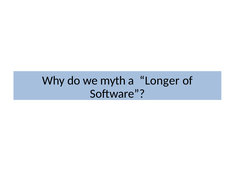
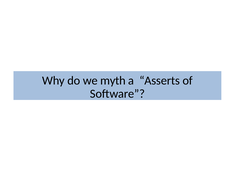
Longer: Longer -> Asserts
